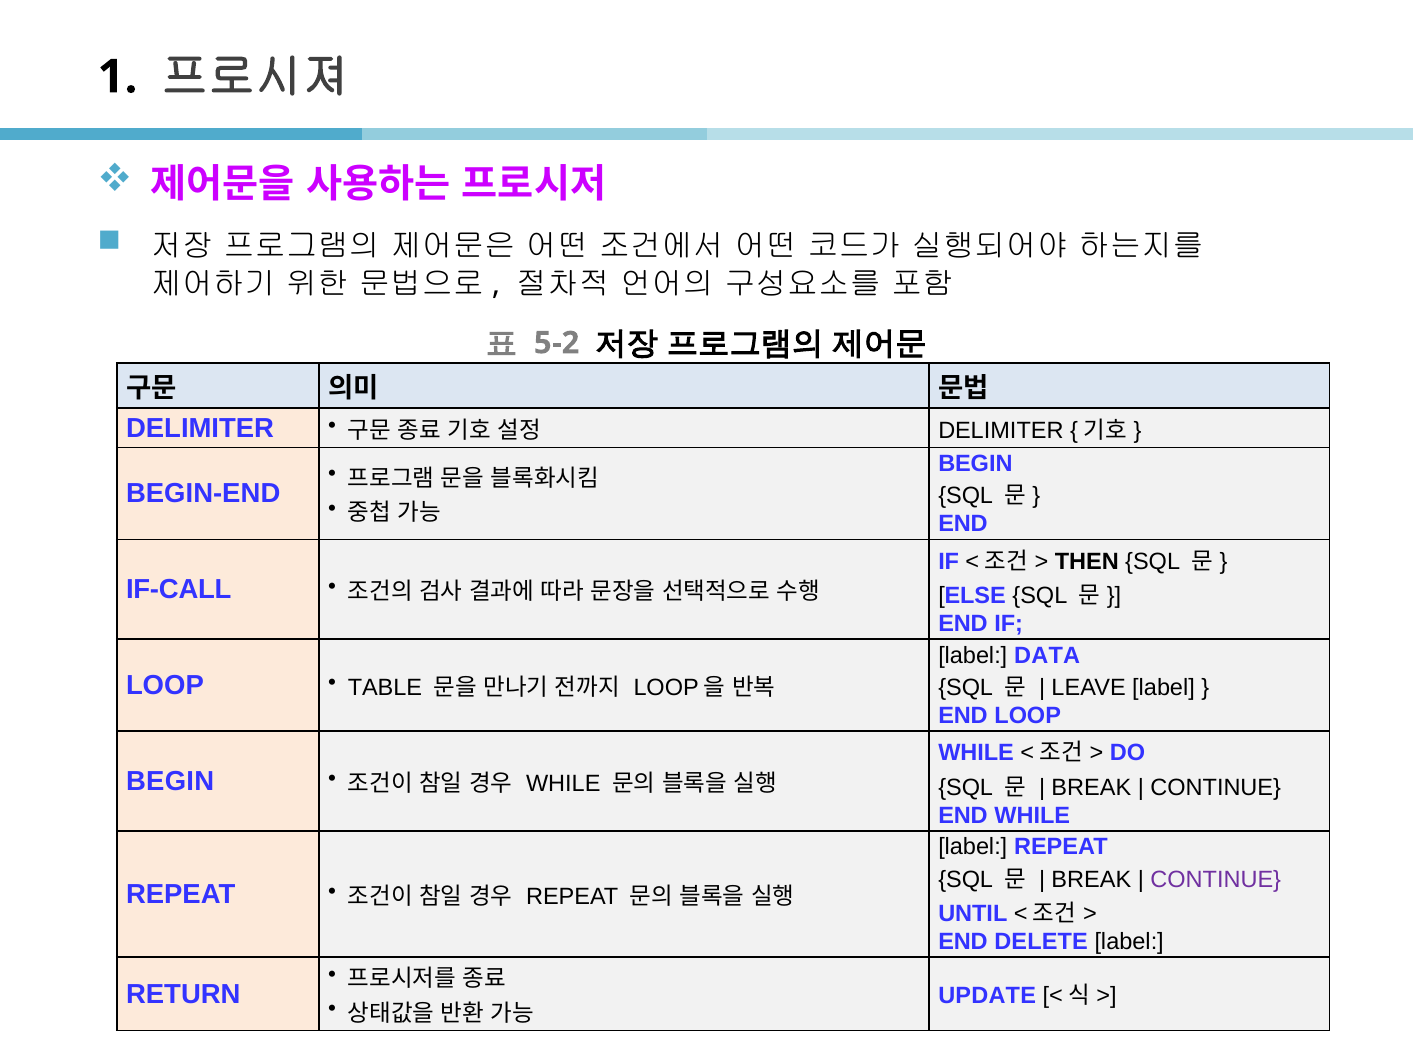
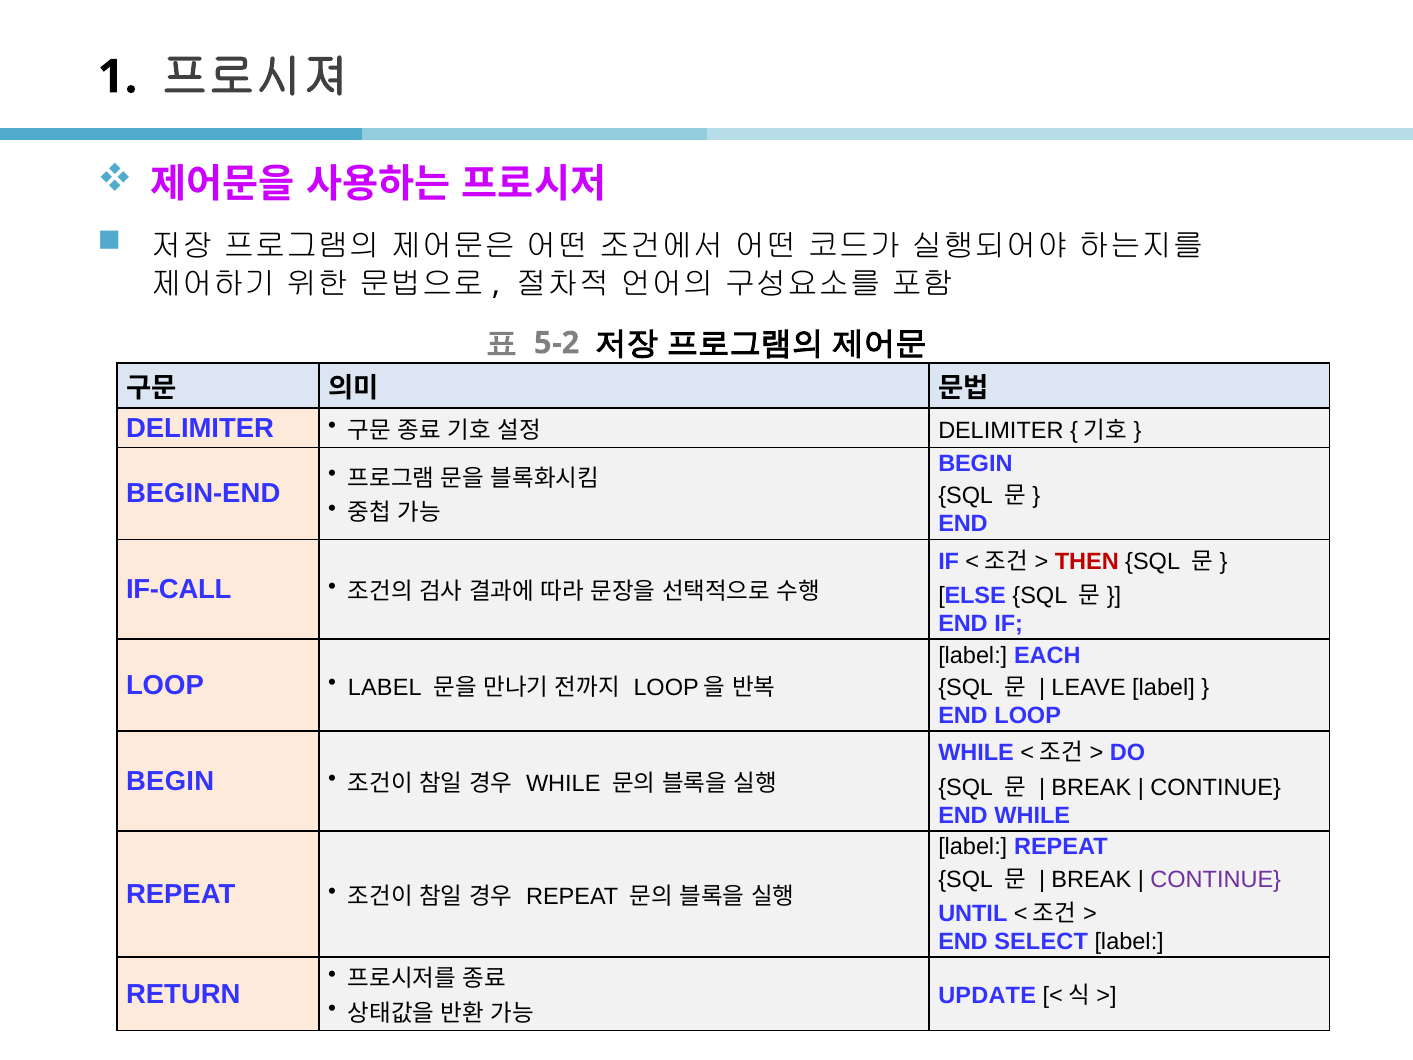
THEN colour: black -> red
DATA: DATA -> EACH
TABLE at (385, 687): TABLE -> LABEL
DELETE: DELETE -> SELECT
